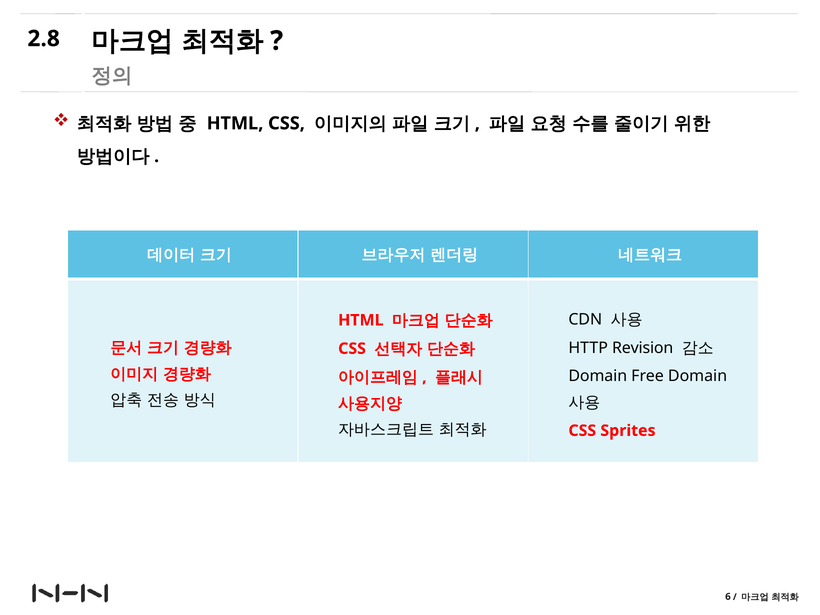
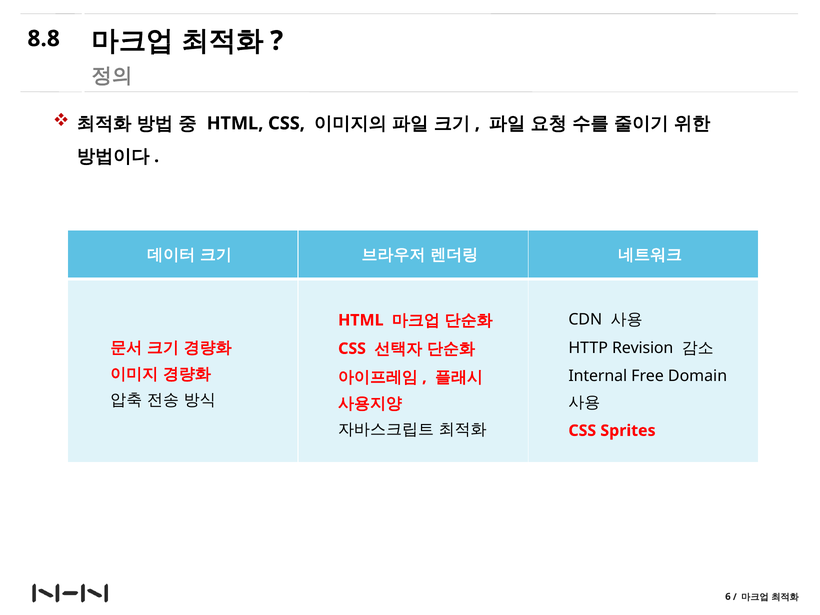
2.8: 2.8 -> 8.8
Domain at (598, 376): Domain -> Internal
